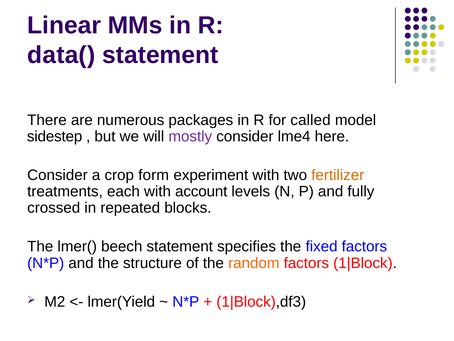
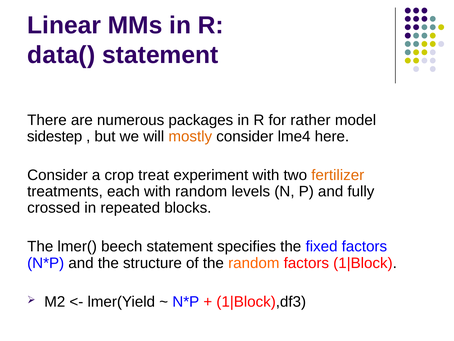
called: called -> rather
mostly colour: purple -> orange
form: form -> treat
with account: account -> random
